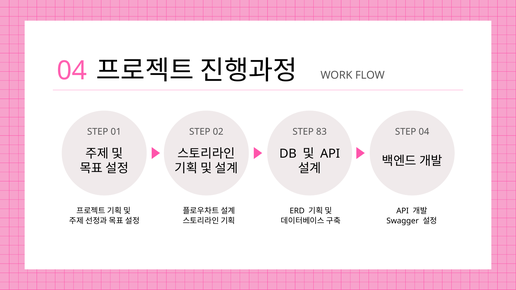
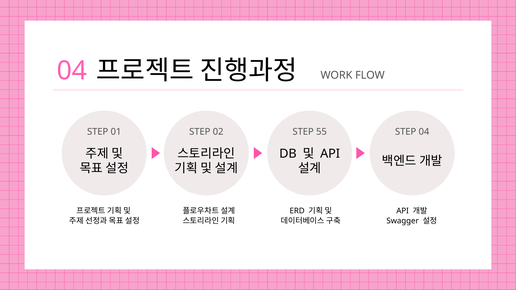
83: 83 -> 55
